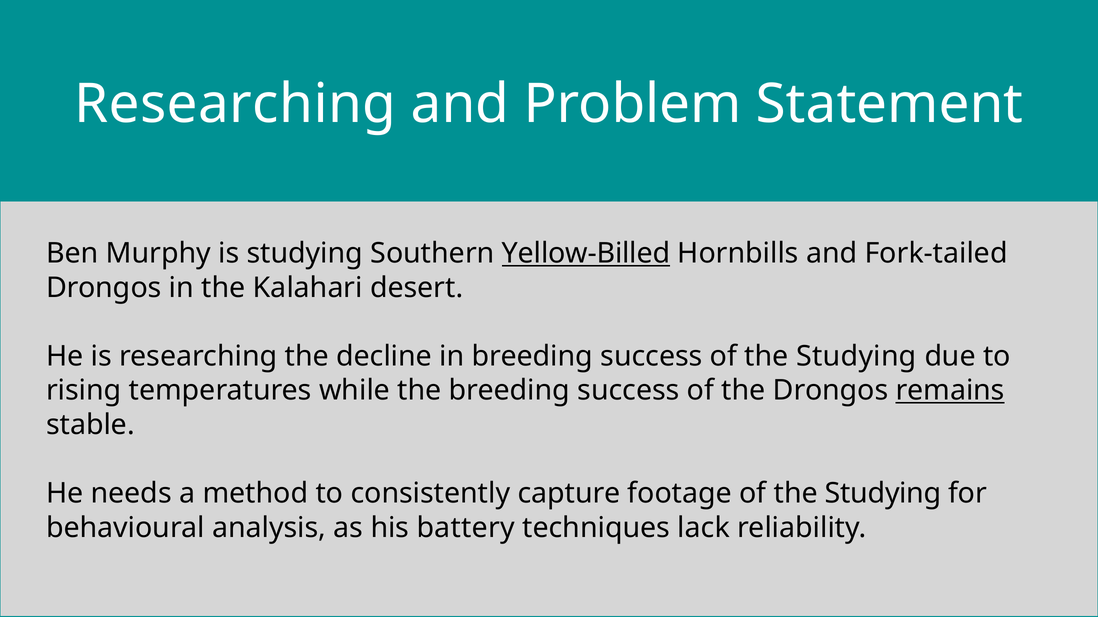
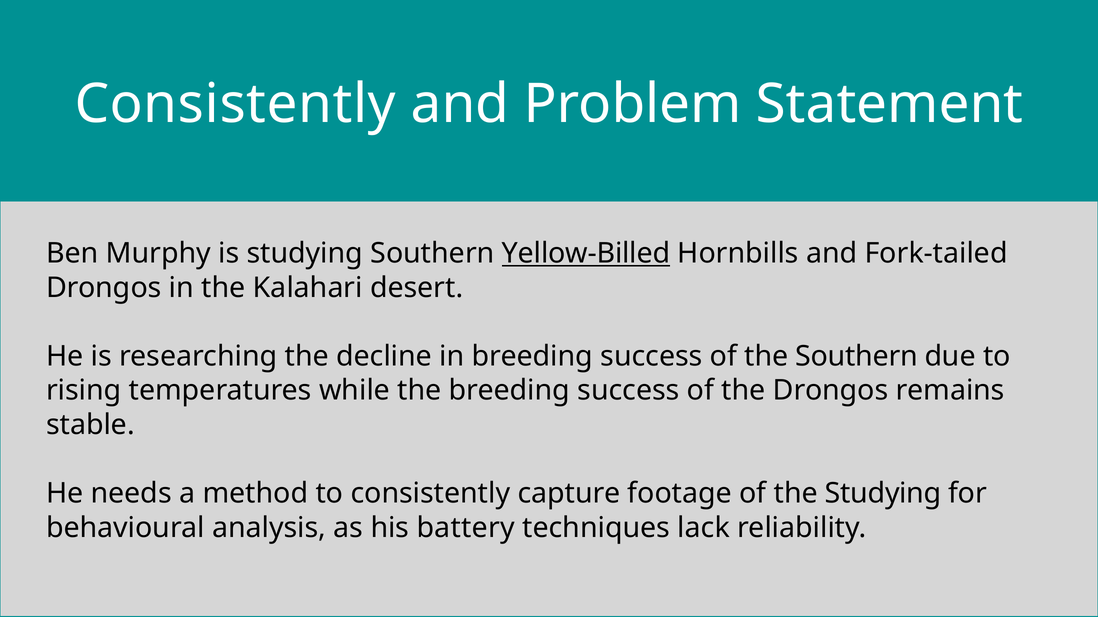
Researching at (235, 104): Researching -> Consistently
success of the Studying: Studying -> Southern
remains underline: present -> none
